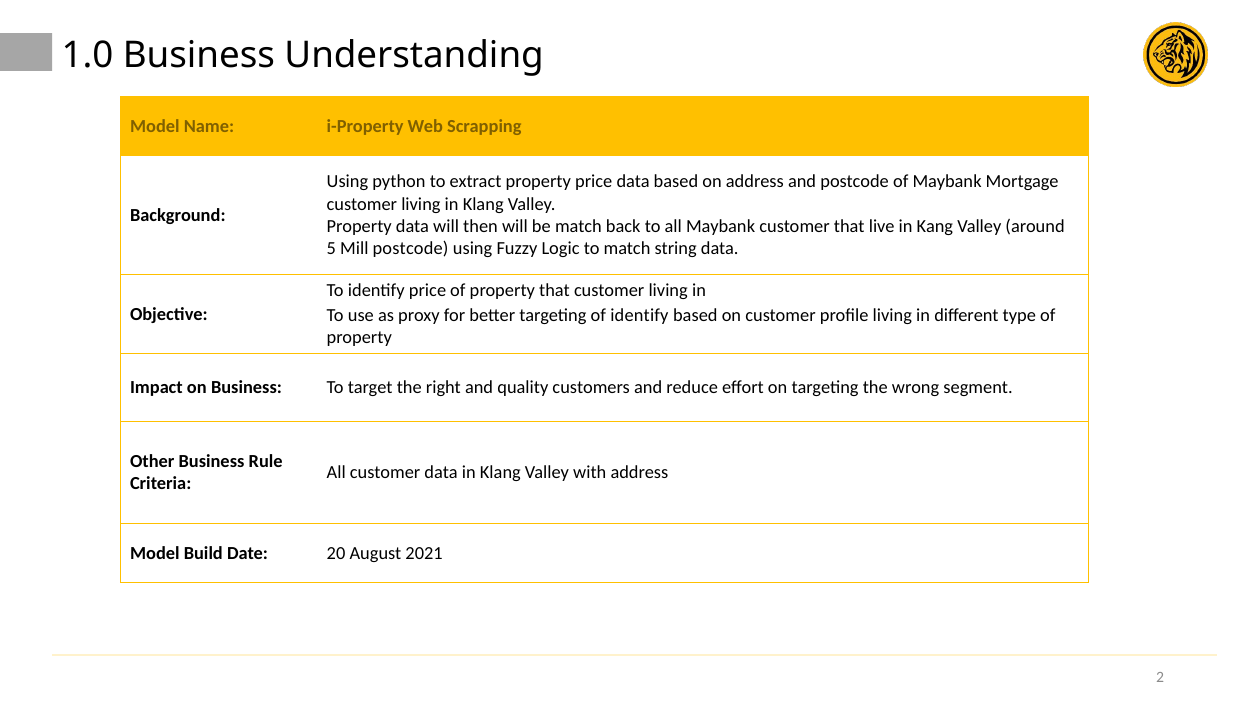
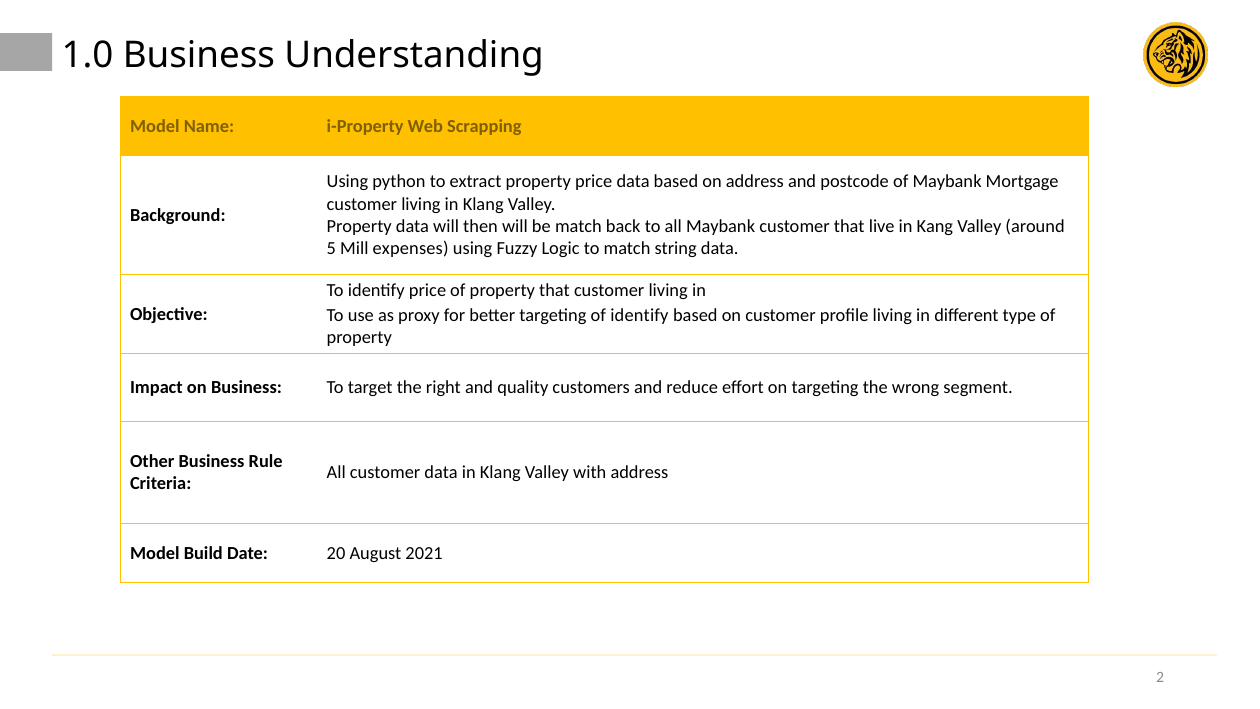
Mill postcode: postcode -> expenses
